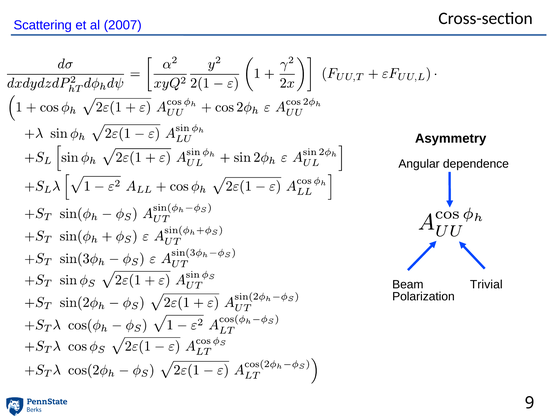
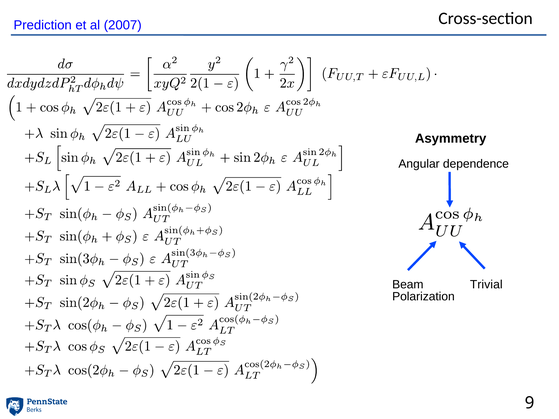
Scattering: Scattering -> Prediction
